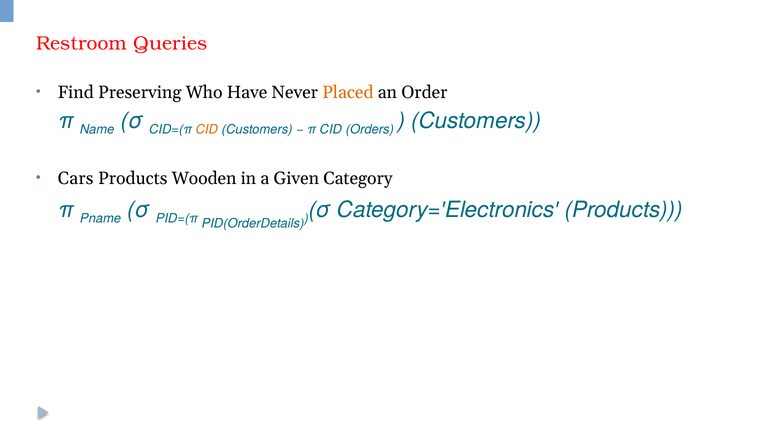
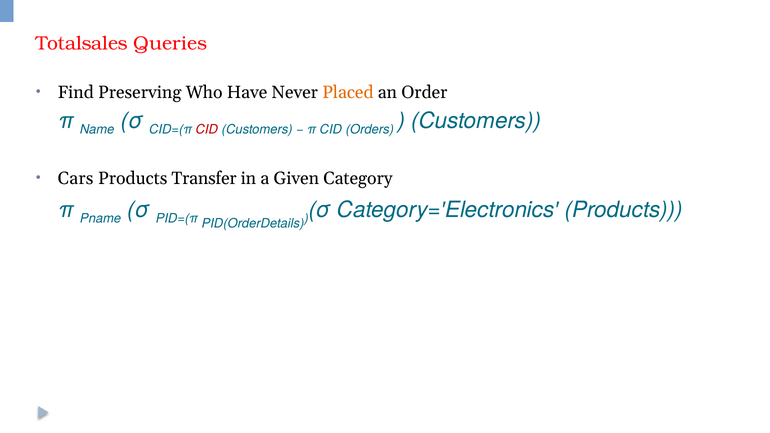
Restroom: Restroom -> Totalsales
CID at (207, 130) colour: orange -> red
Wooden: Wooden -> Transfer
